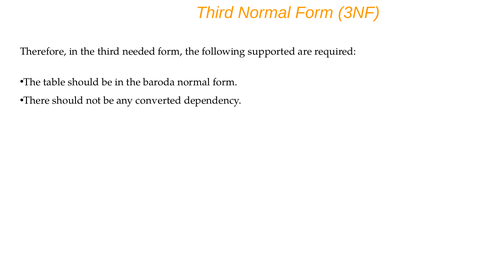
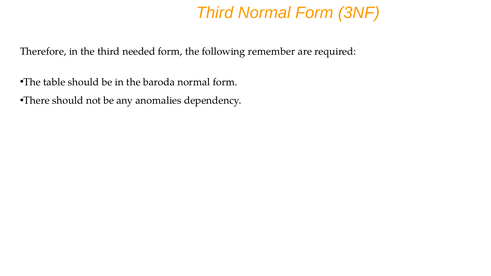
supported: supported -> remember
converted: converted -> anomalies
